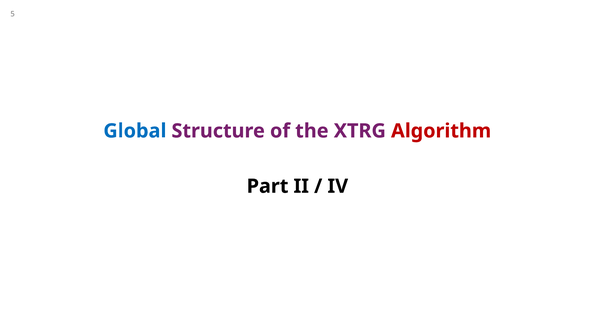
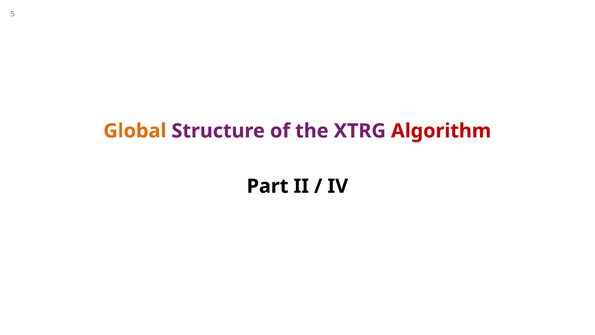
Global colour: blue -> orange
